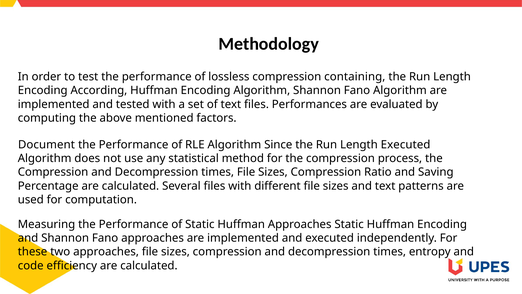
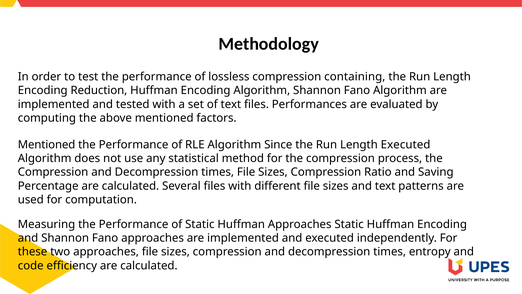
According: According -> Reduction
Document at (46, 145): Document -> Mentioned
